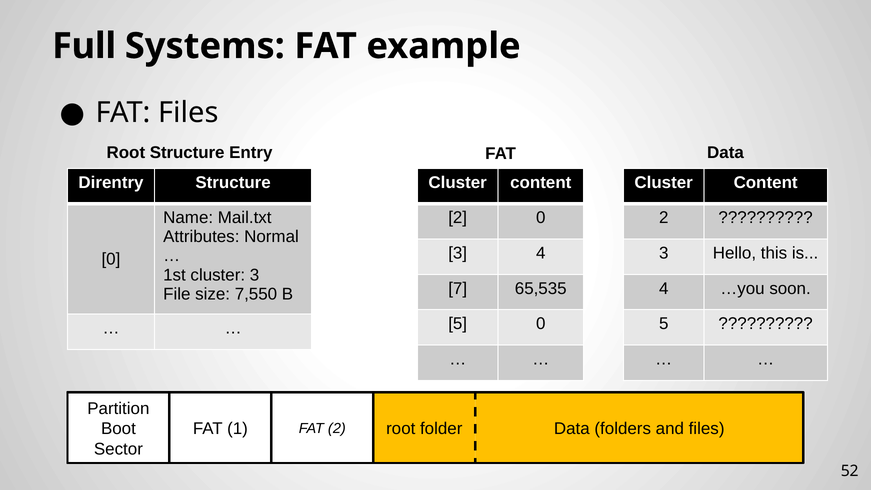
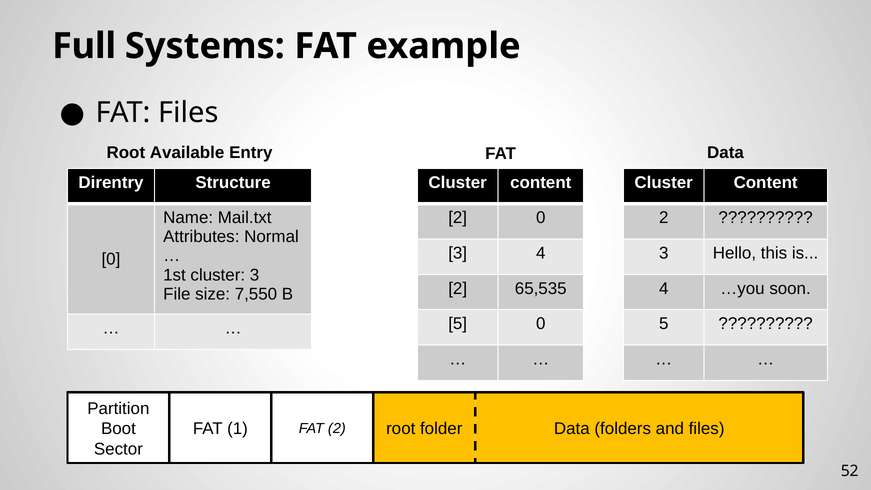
Root Structure: Structure -> Available
7 at (458, 289): 7 -> 2
